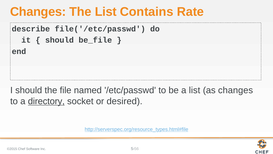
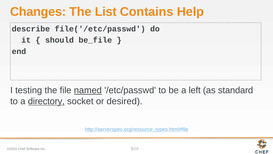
Rate: Rate -> Help
I should: should -> testing
named underline: none -> present
a list: list -> left
as changes: changes -> standard
